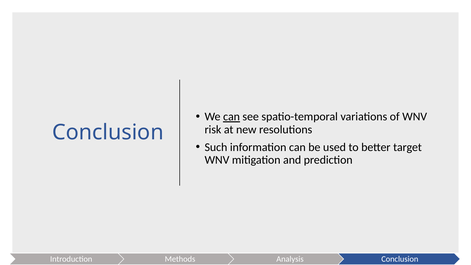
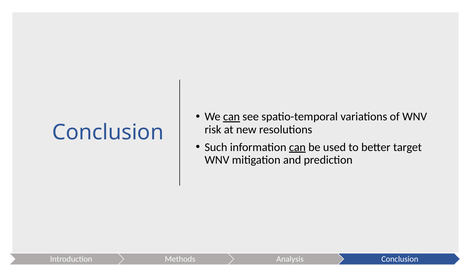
can at (297, 147) underline: none -> present
